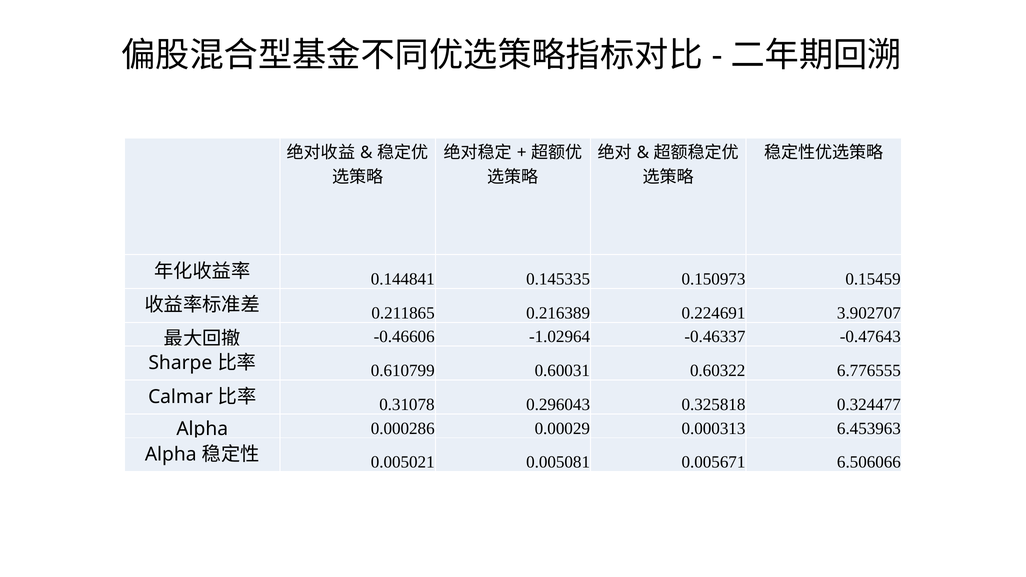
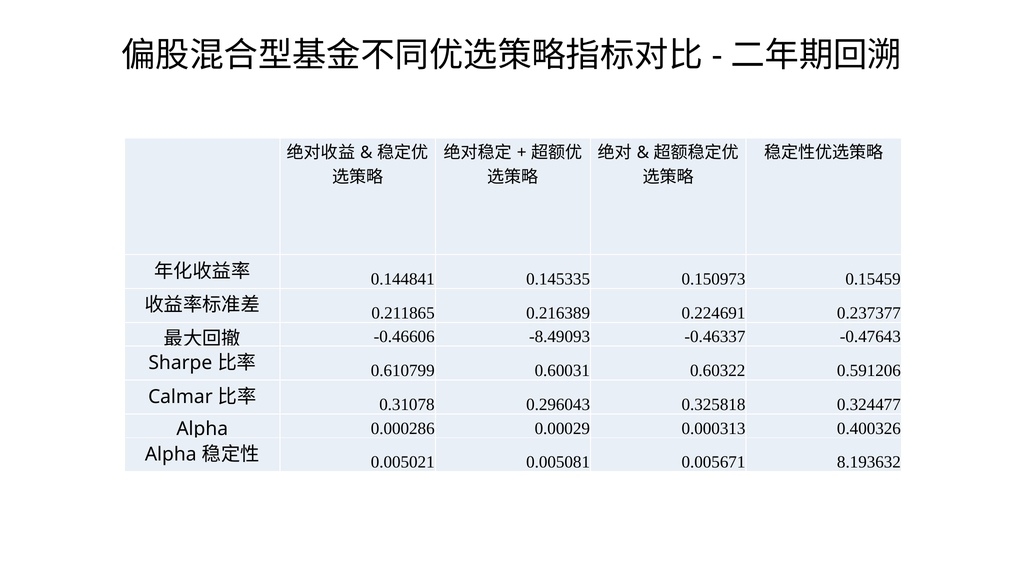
3.902707: 3.902707 -> 0.237377
-1.02964: -1.02964 -> -8.49093
6.776555: 6.776555 -> 0.591206
6.453963: 6.453963 -> 0.400326
6.506066: 6.506066 -> 8.193632
